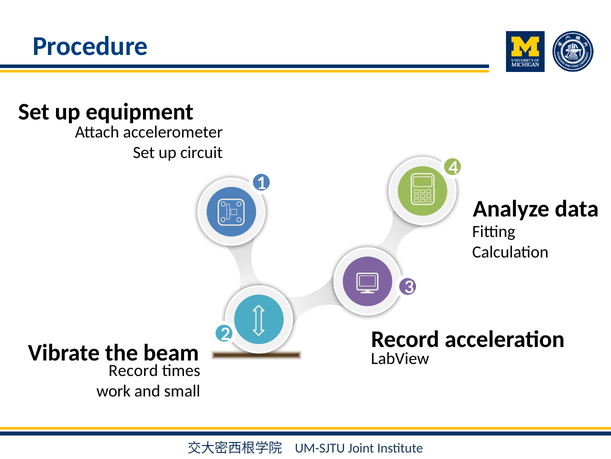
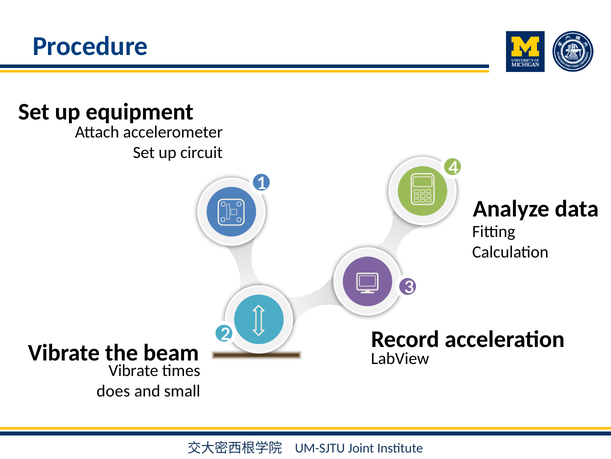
Record at (133, 370): Record -> Vibrate
work: work -> does
